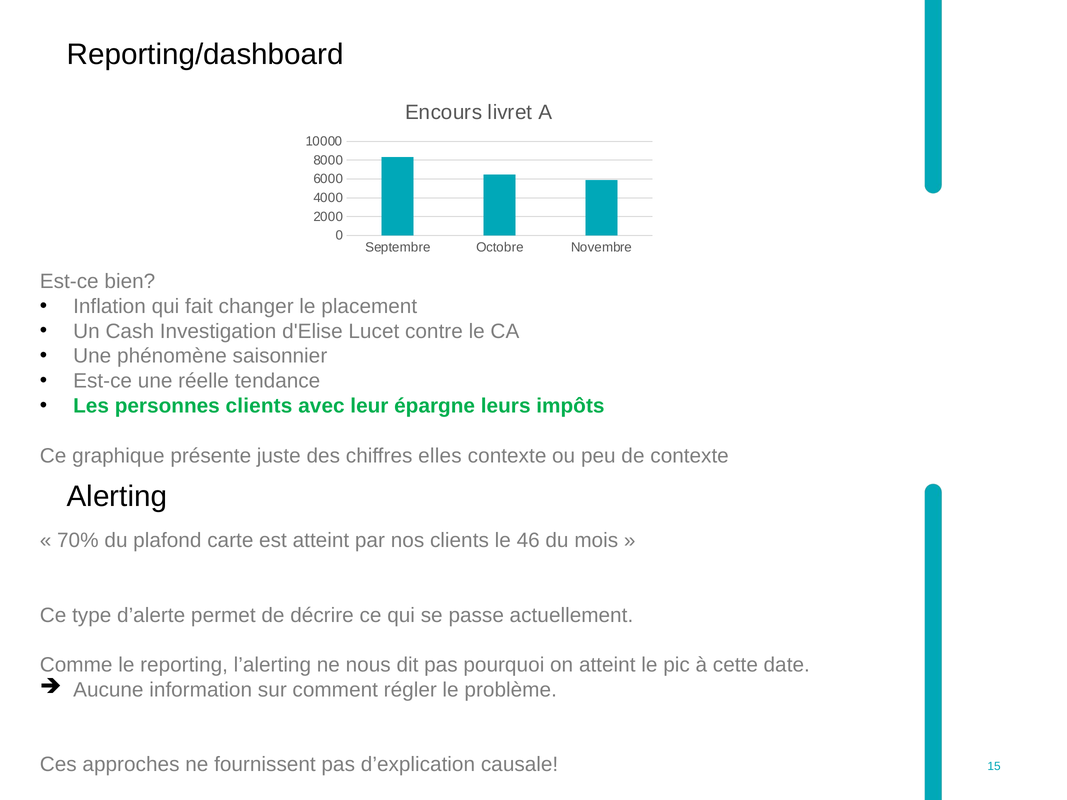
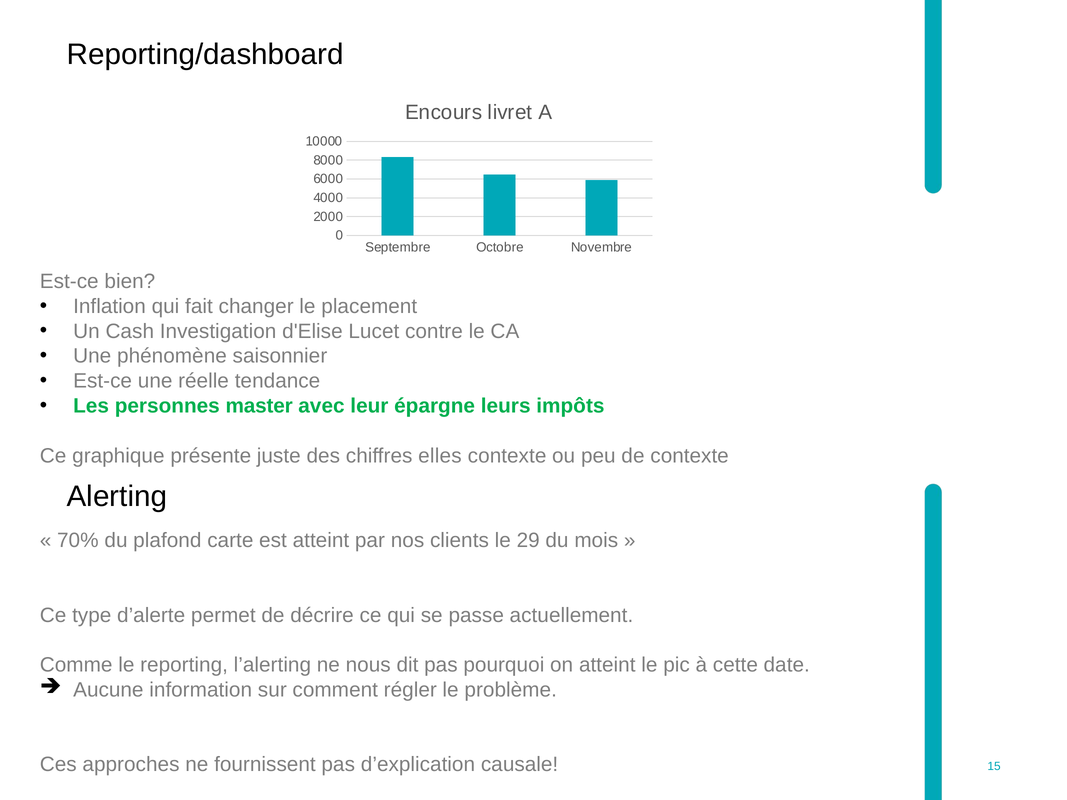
personnes clients: clients -> master
46: 46 -> 29
